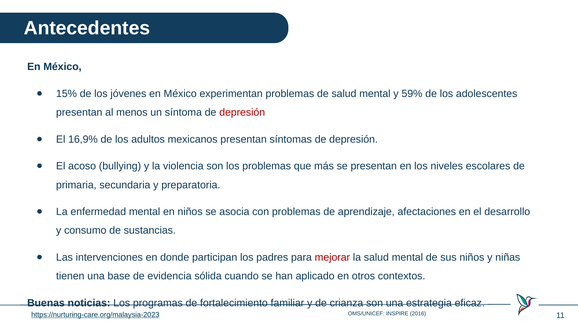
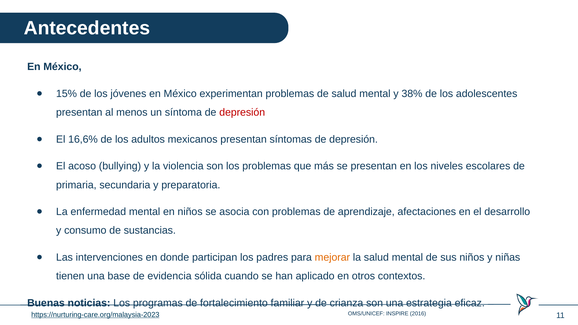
59%: 59% -> 38%
16,9%: 16,9% -> 16,6%
mejorar colour: red -> orange
